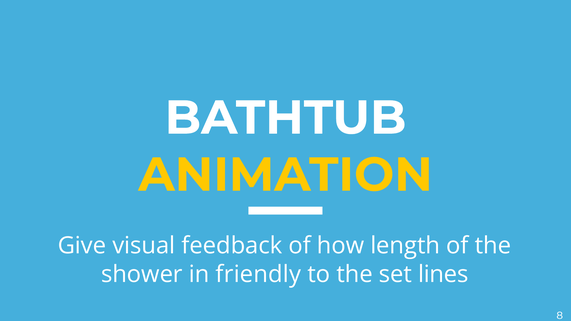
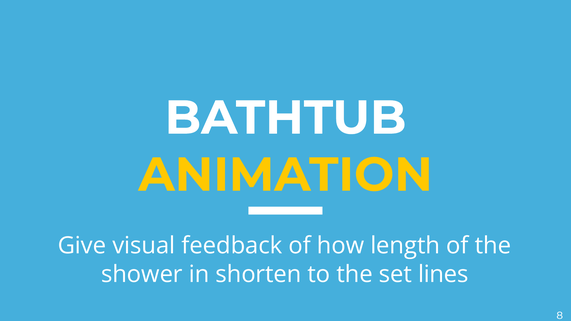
friendly: friendly -> shorten
